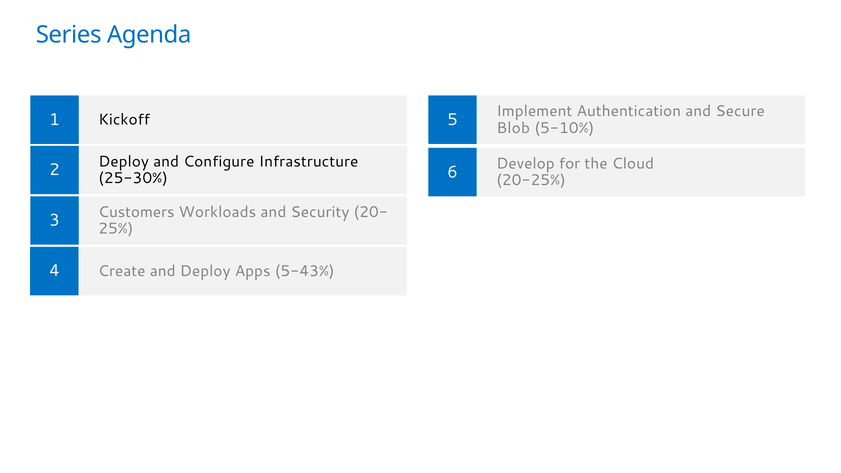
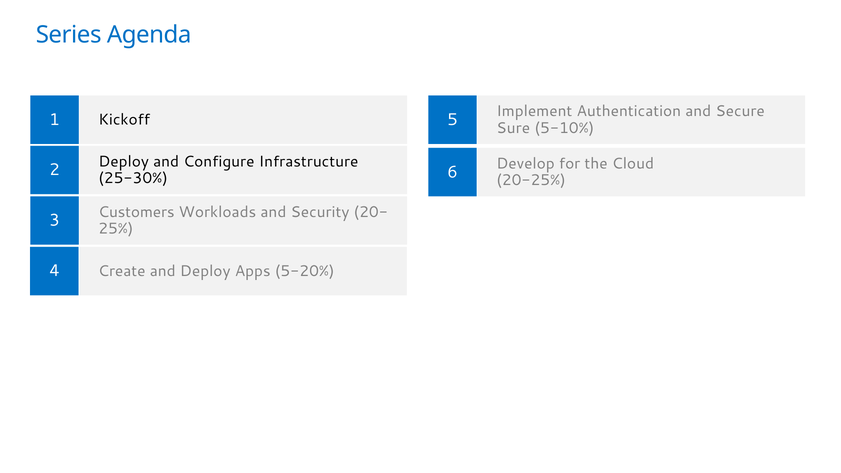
Blob: Blob -> Sure
5-43%: 5-43% -> 5-20%
